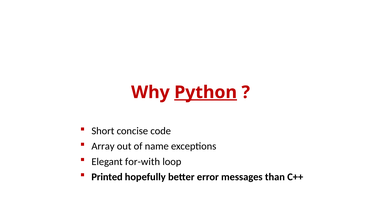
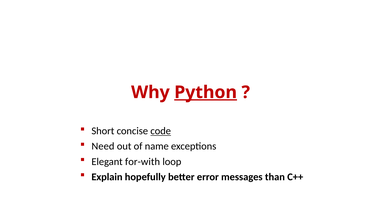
code underline: none -> present
Array: Array -> Need
Printed: Printed -> Explain
